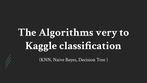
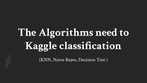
very: very -> need
